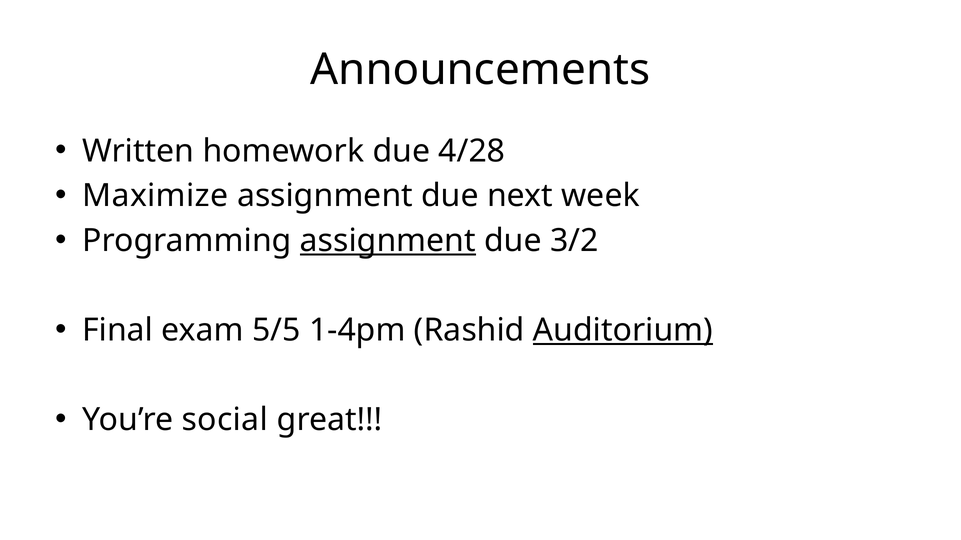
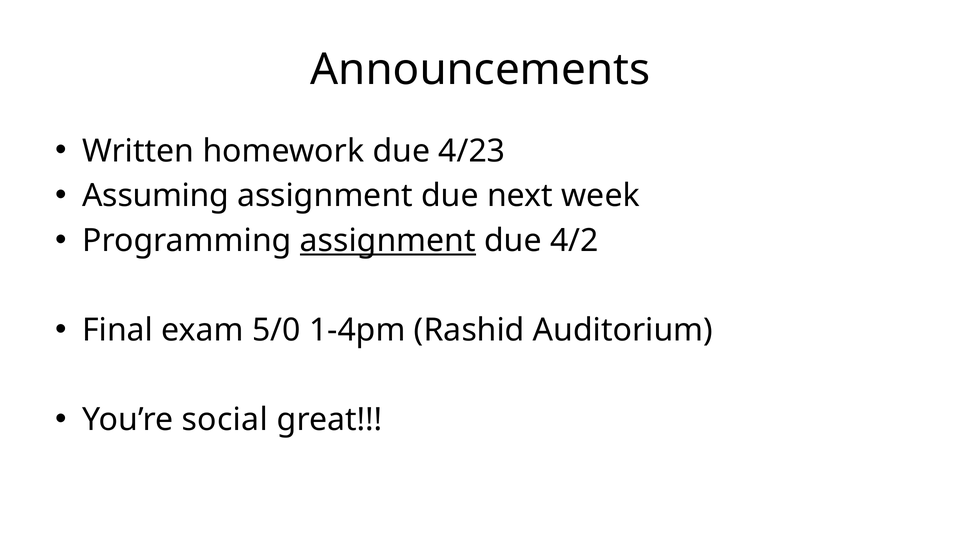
4/28: 4/28 -> 4/23
Maximize: Maximize -> Assuming
3/2: 3/2 -> 4/2
5/5: 5/5 -> 5/0
Auditorium underline: present -> none
